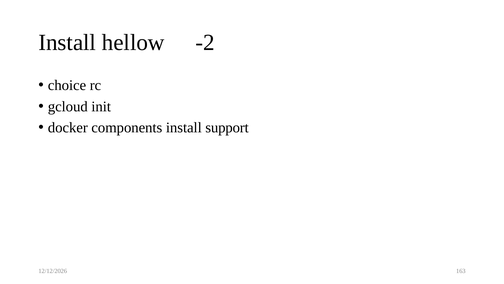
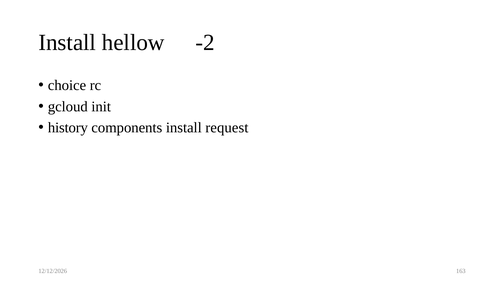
docker: docker -> history
support: support -> request
